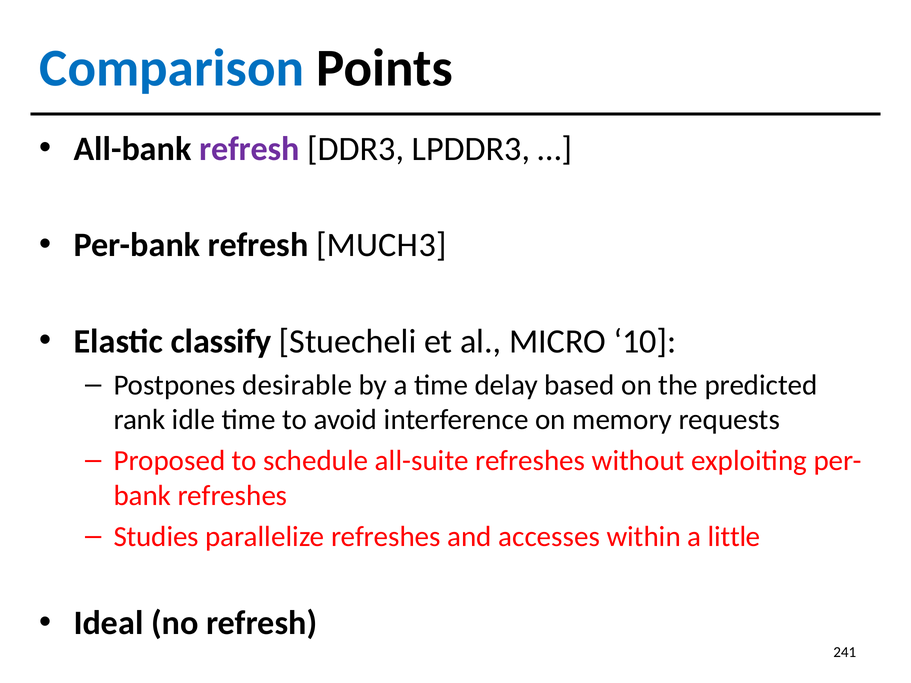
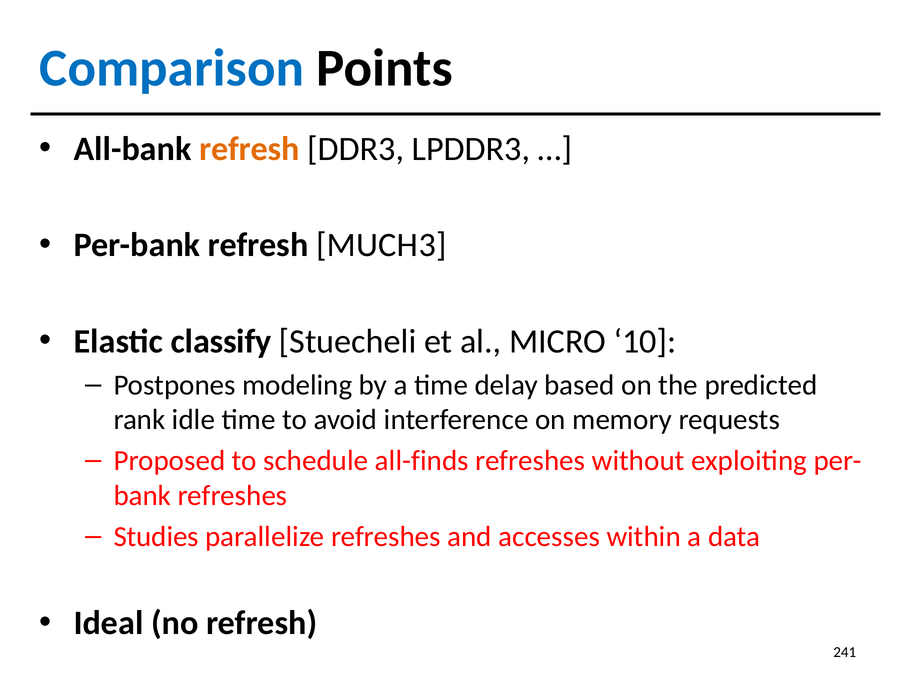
refresh at (249, 149) colour: purple -> orange
desirable: desirable -> modeling
all-suite: all-suite -> all-finds
little: little -> data
